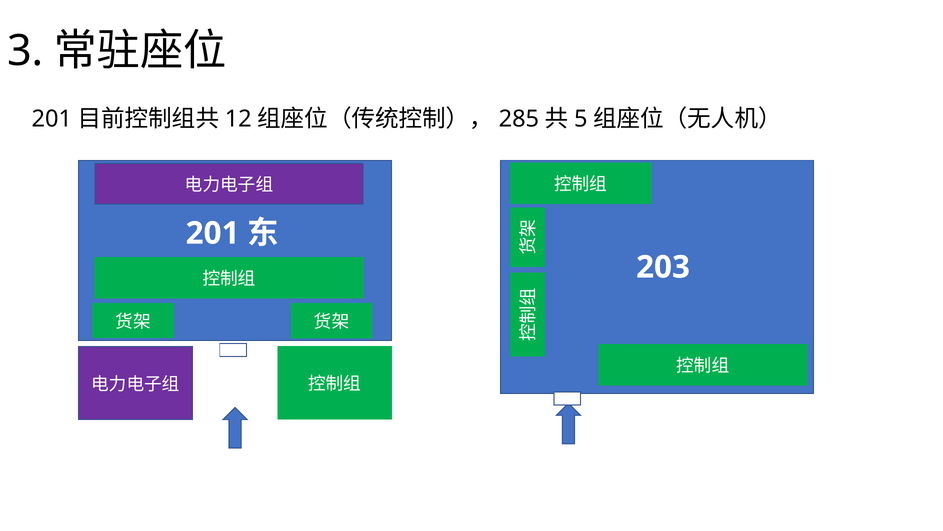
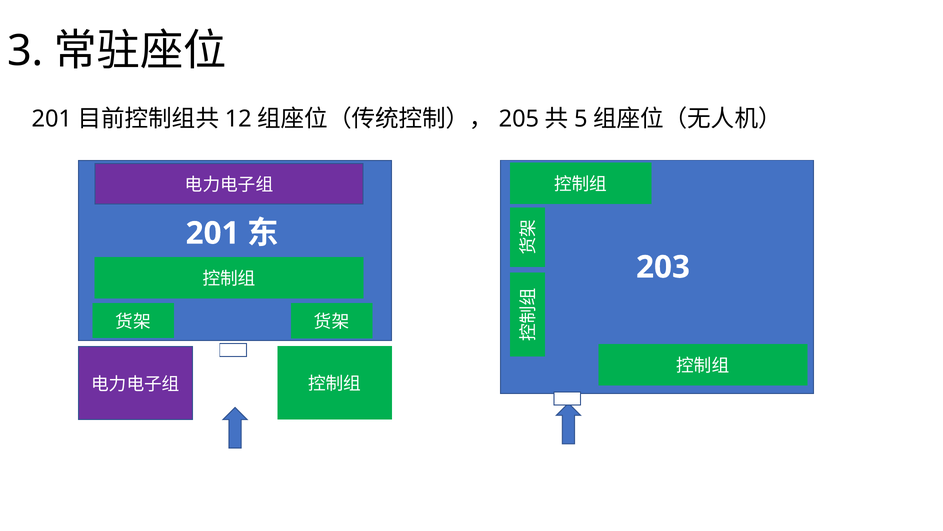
285: 285 -> 205
